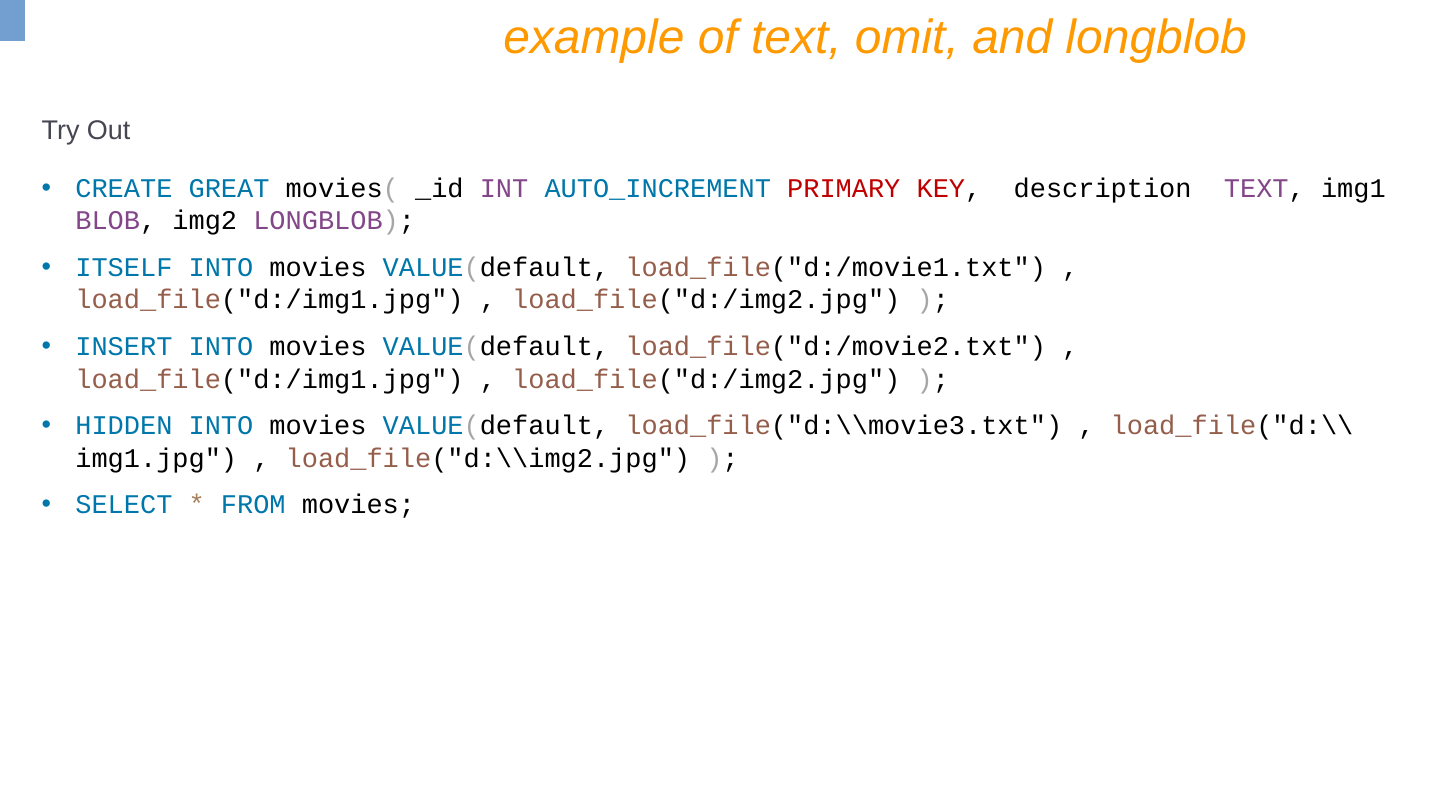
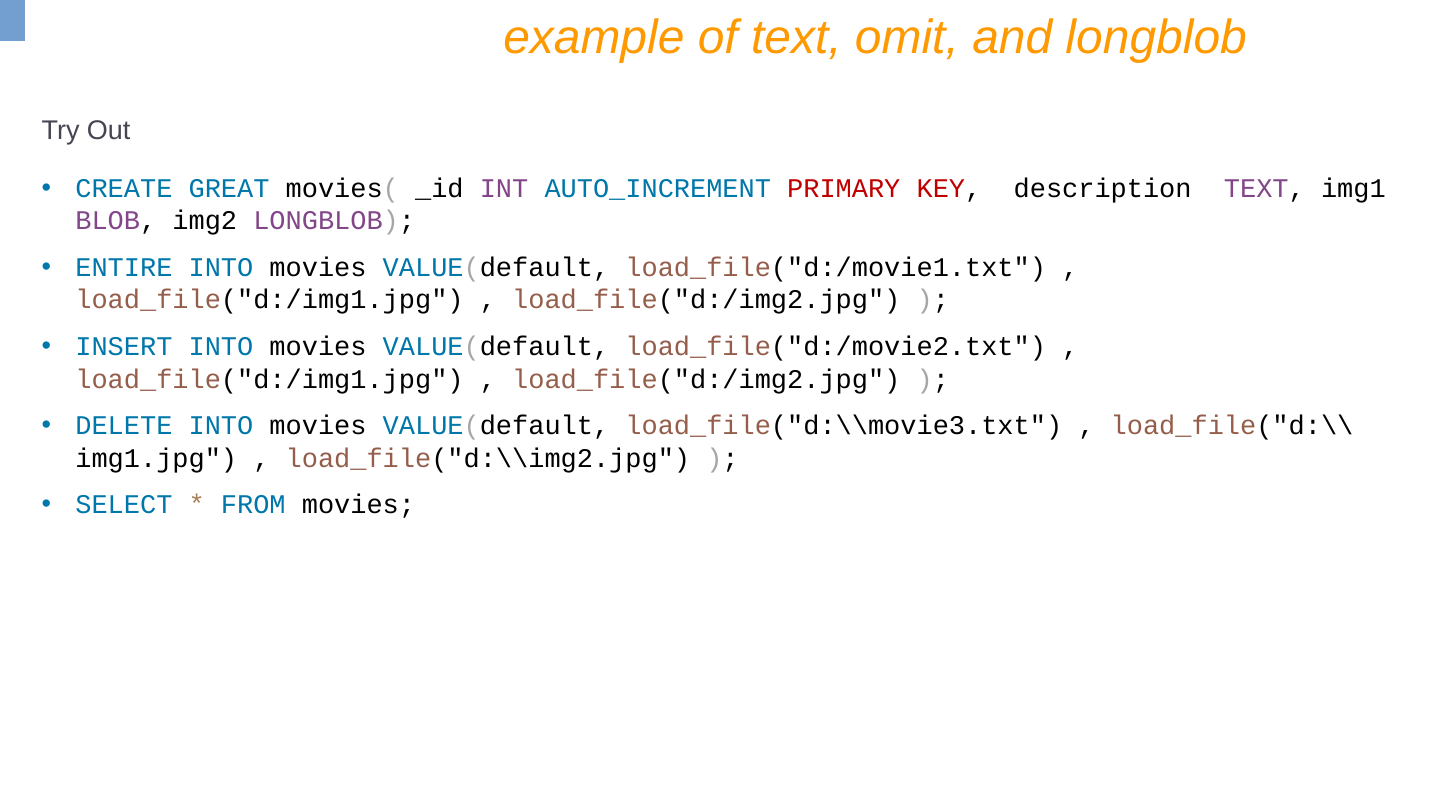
ITSELF: ITSELF -> ENTIRE
HIDDEN: HIDDEN -> DELETE
